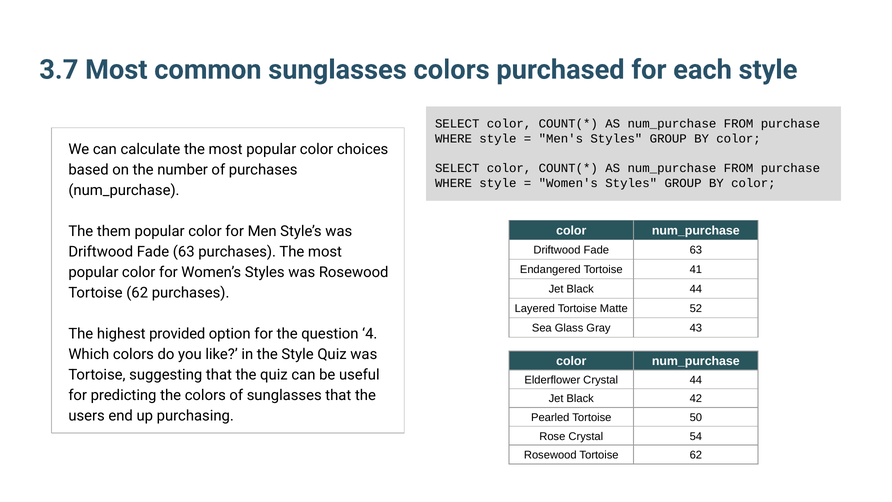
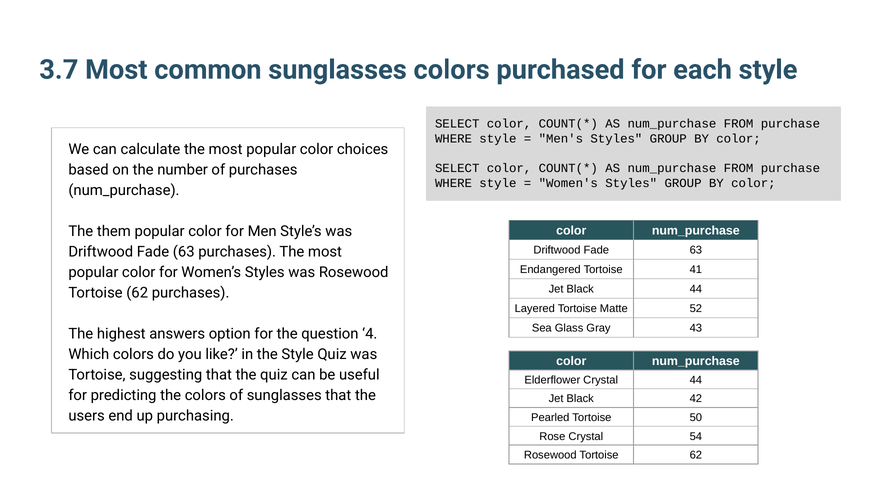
provided: provided -> answers
